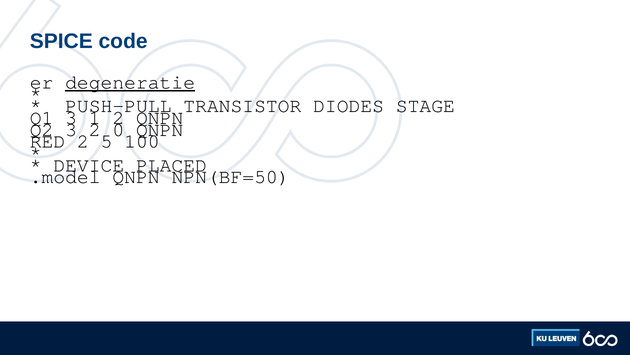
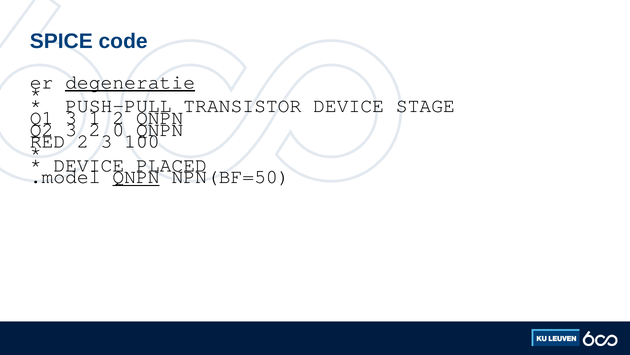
TRANSISTOR DIODES: DIODES -> DEVICE
2 5: 5 -> 3
QNPN at (136, 177) underline: none -> present
